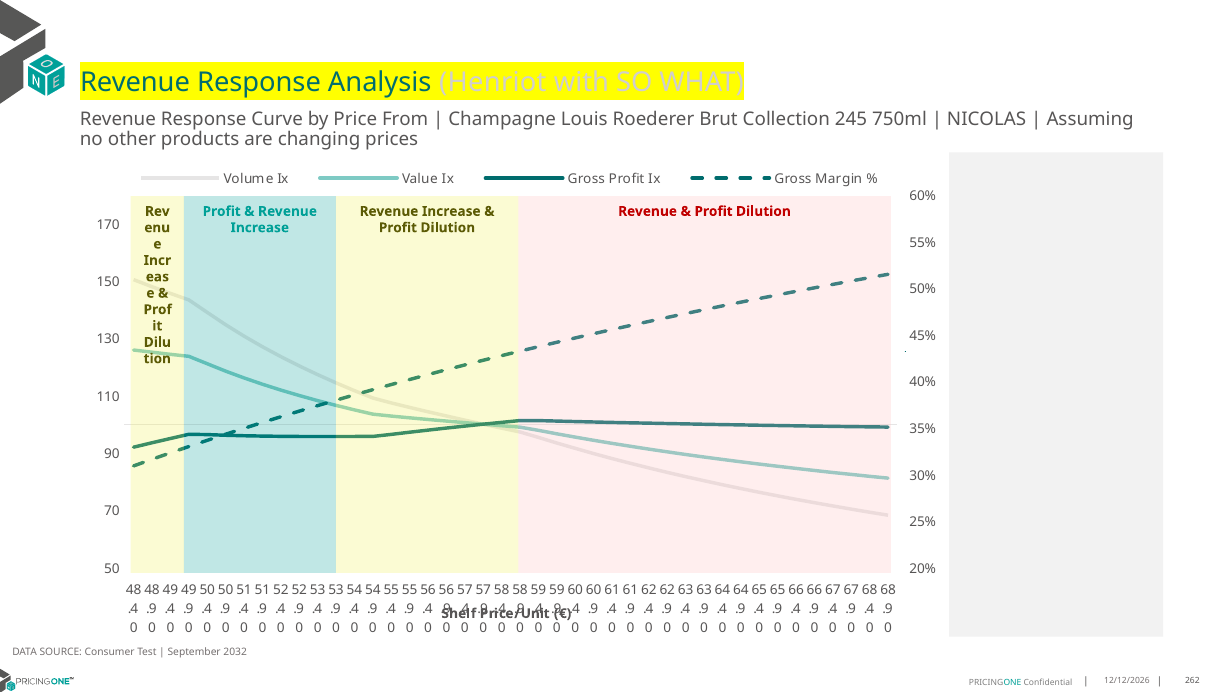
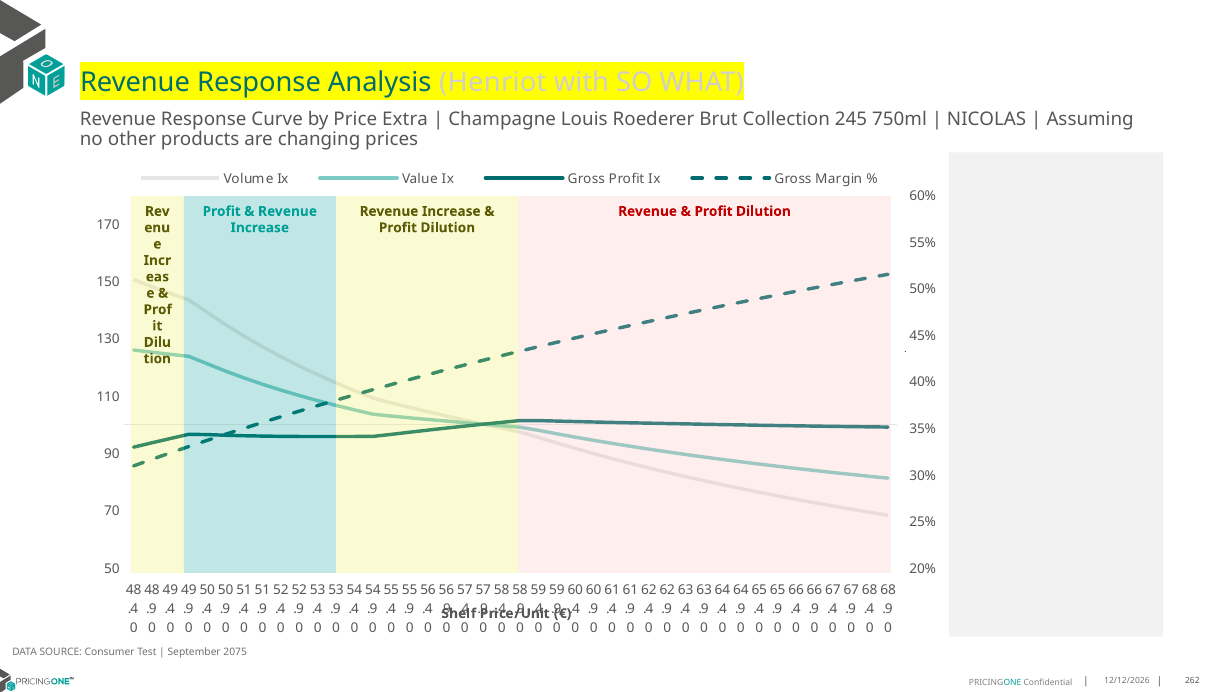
From: From -> Extra
2032: 2032 -> 2075
